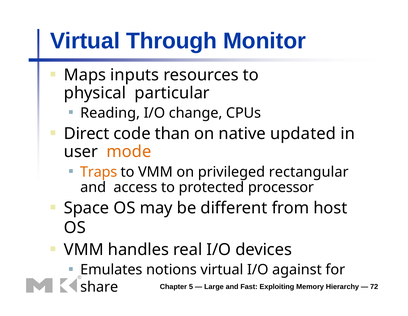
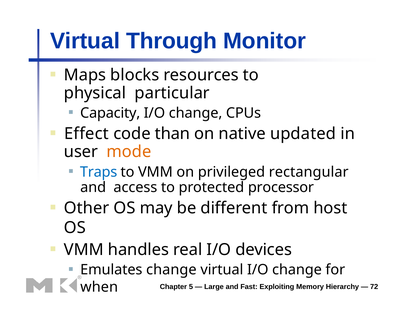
inputs: inputs -> blocks
Reading: Reading -> Capacity
Direct: Direct -> Effect
Traps colour: orange -> blue
Space: Space -> Other
Emulates notions: notions -> change
virtual I/O against: against -> change
share: share -> when
